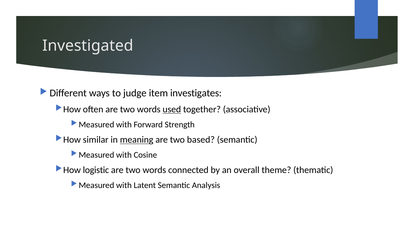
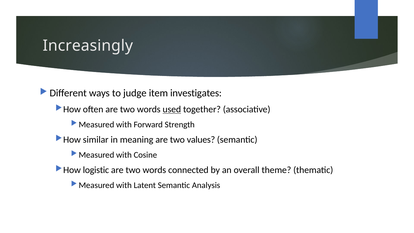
Investigated: Investigated -> Increasingly
meaning underline: present -> none
based: based -> values
